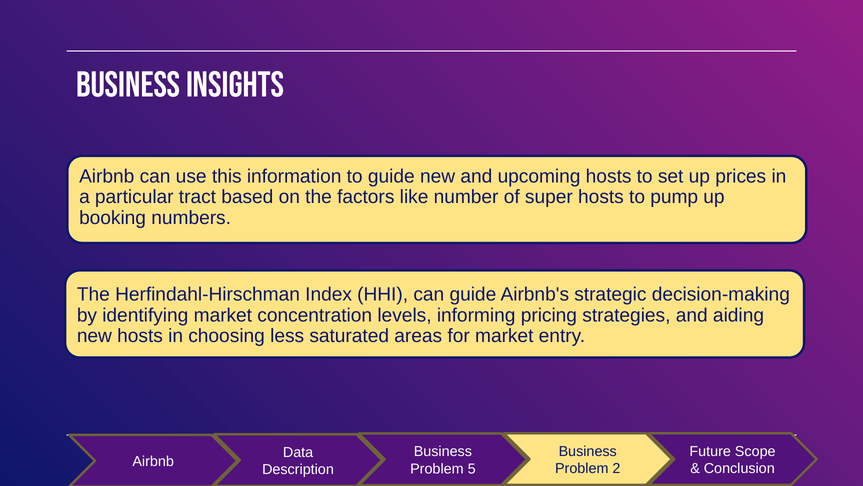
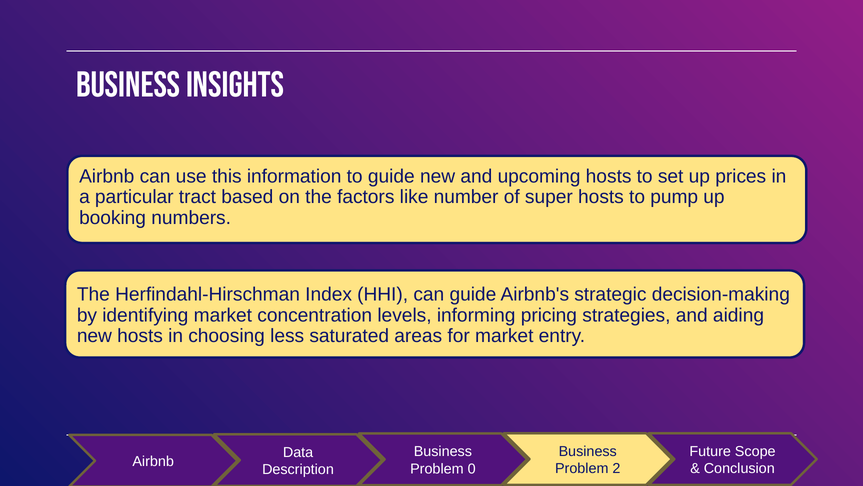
5: 5 -> 0
